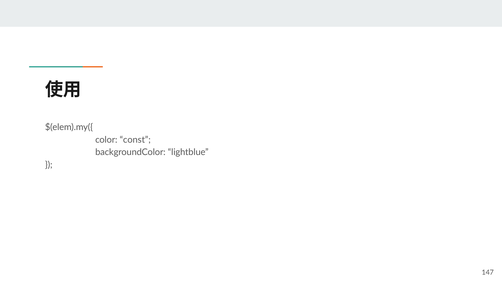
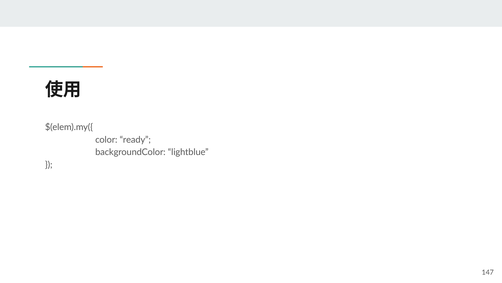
const: const -> ready
